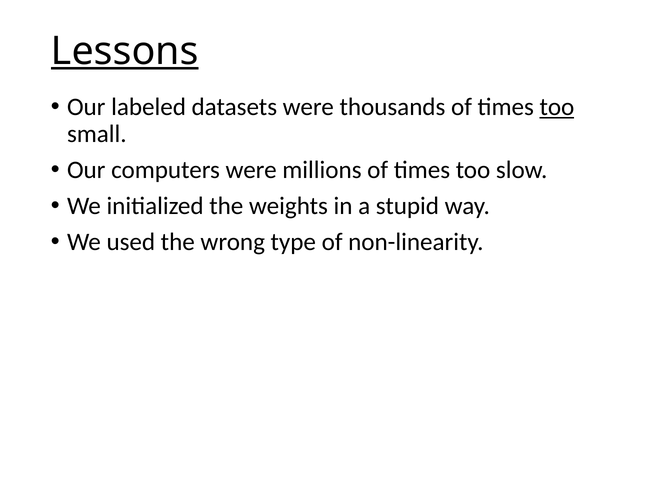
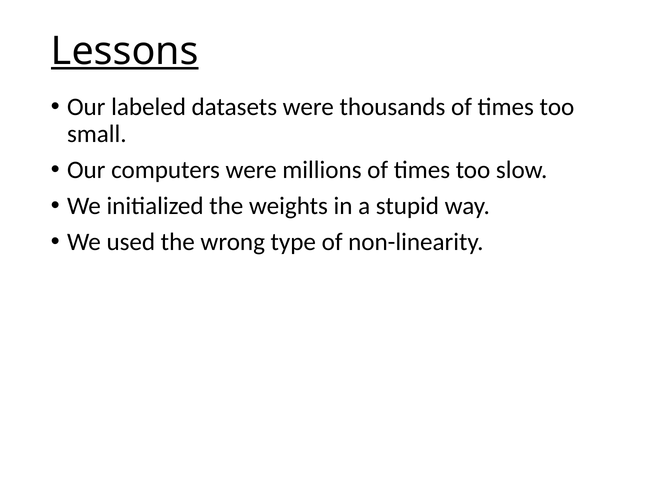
too at (557, 107) underline: present -> none
